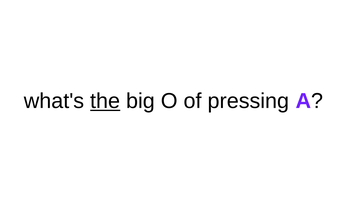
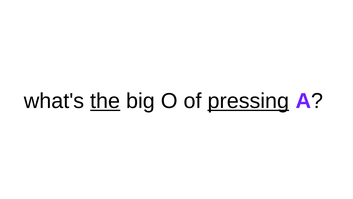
pressing underline: none -> present
